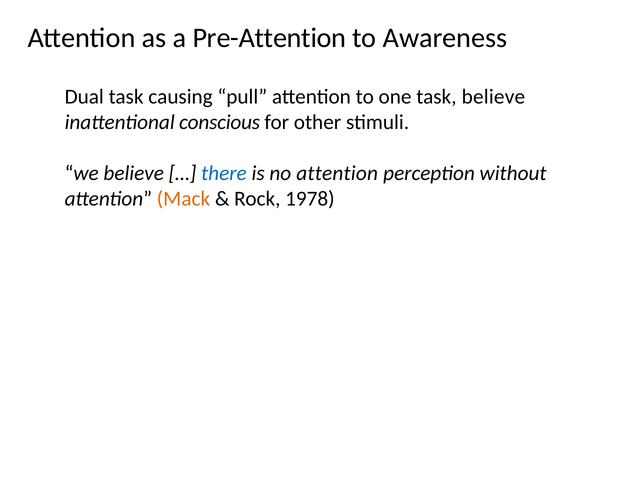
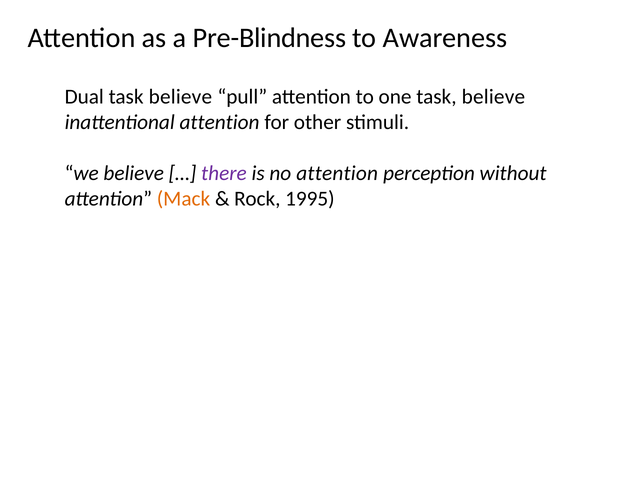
Pre-Attention: Pre-Attention -> Pre-Blindness
Dual task causing: causing -> believe
inattentional conscious: conscious -> attention
there colour: blue -> purple
1978: 1978 -> 1995
